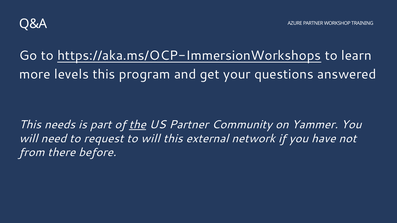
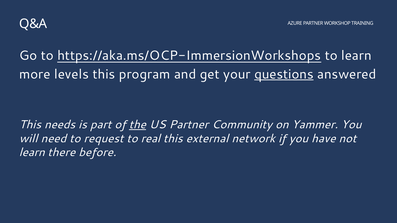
questions underline: none -> present
to will: will -> real
from at (32, 153): from -> learn
